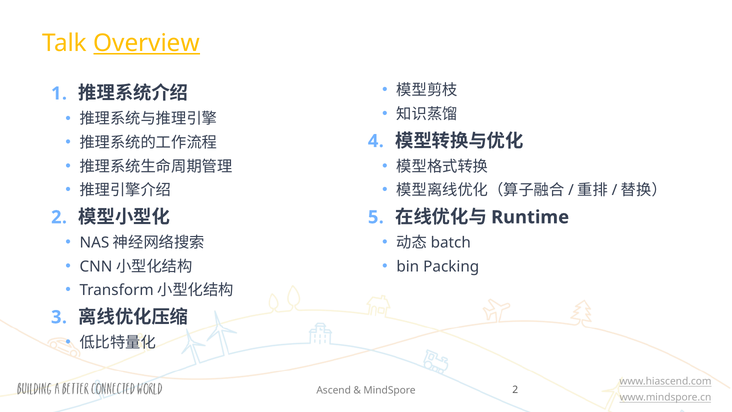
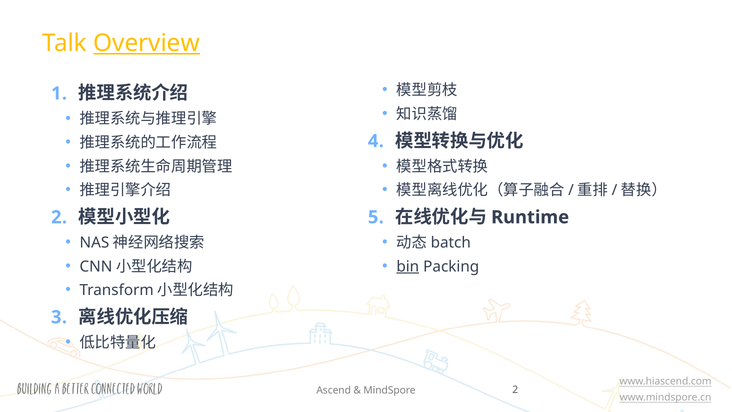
bin underline: none -> present
